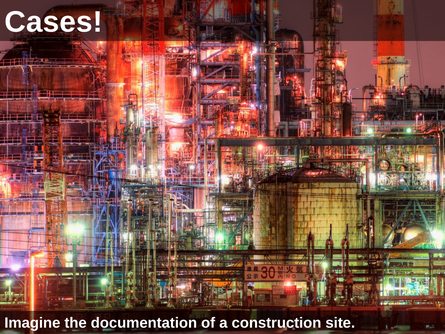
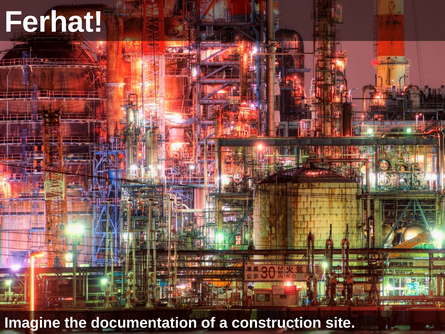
Cases: Cases -> Ferhat
